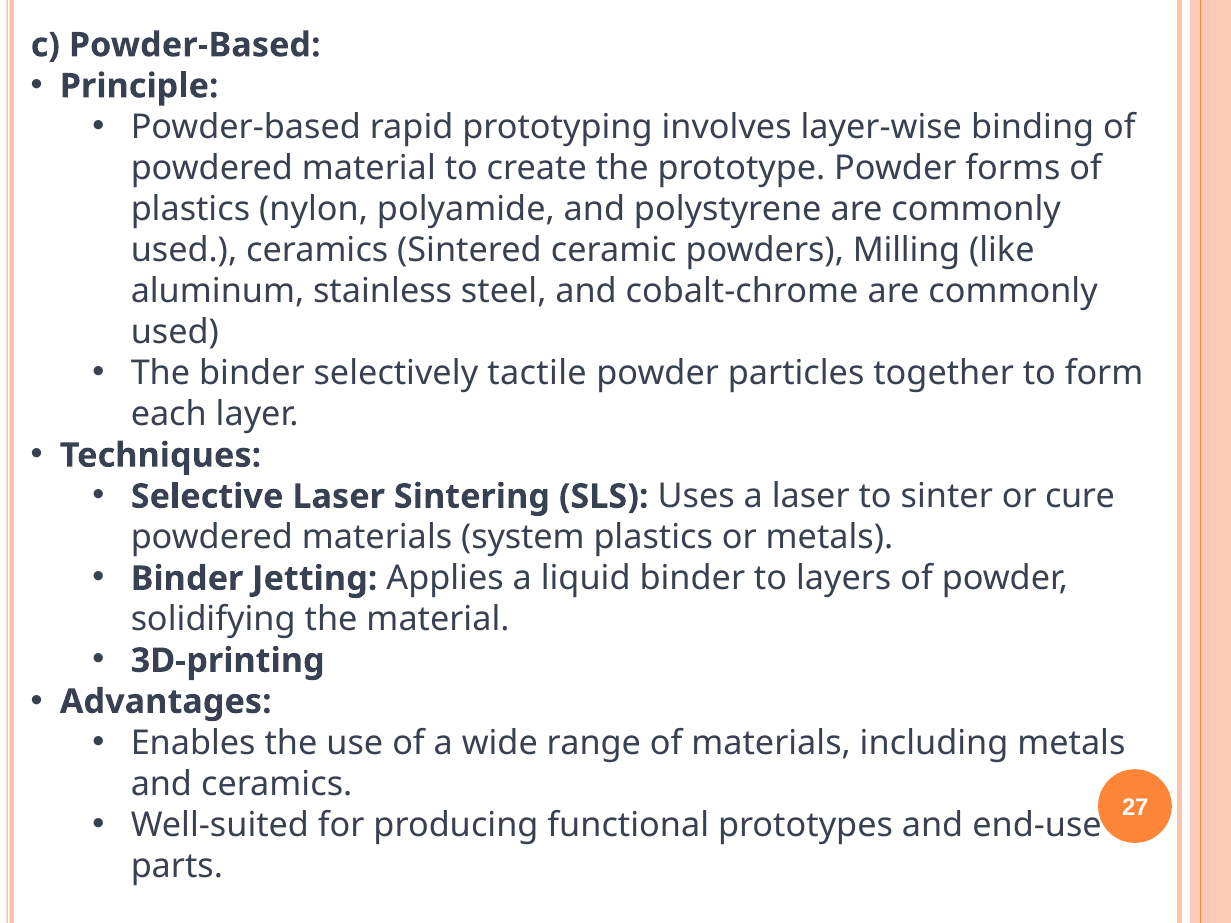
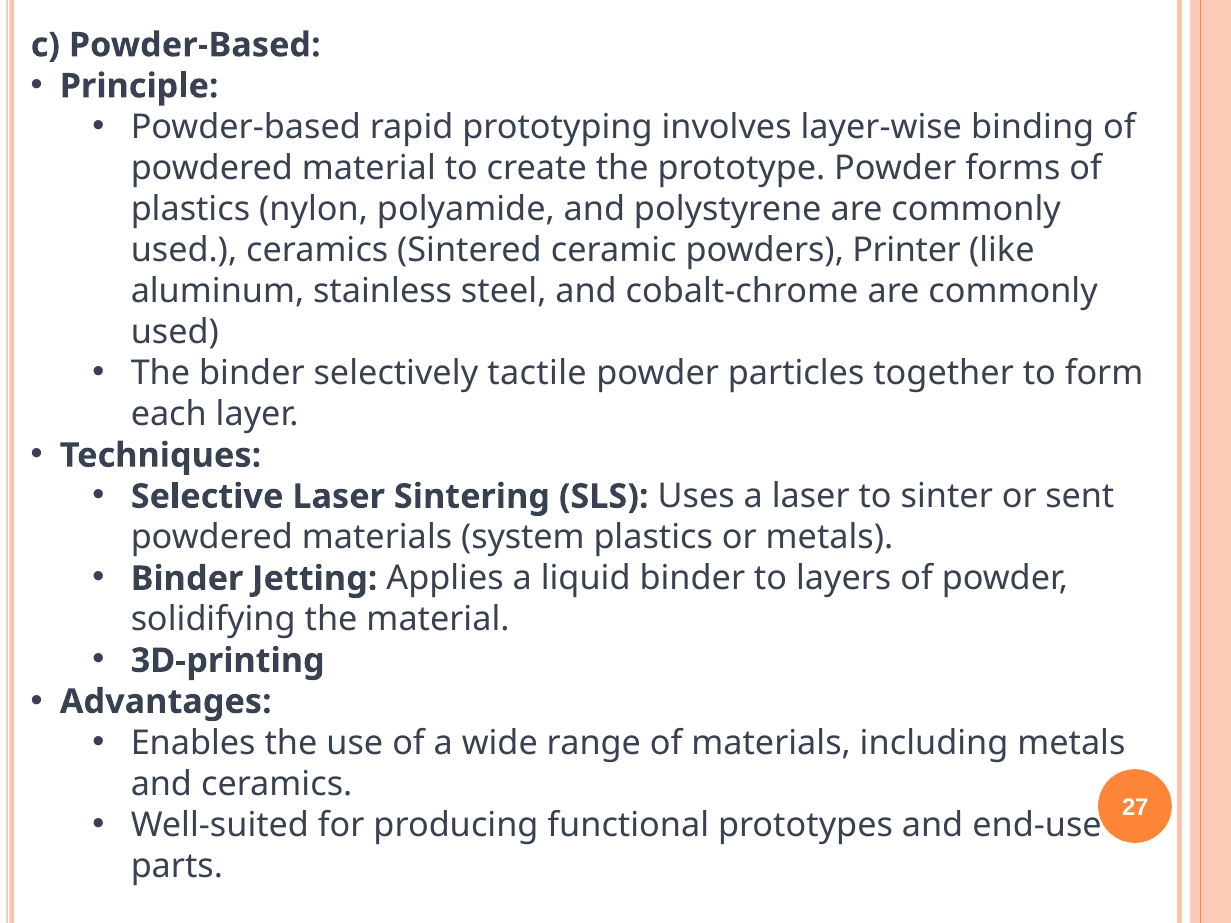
Milling: Milling -> Printer
cure: cure -> sent
